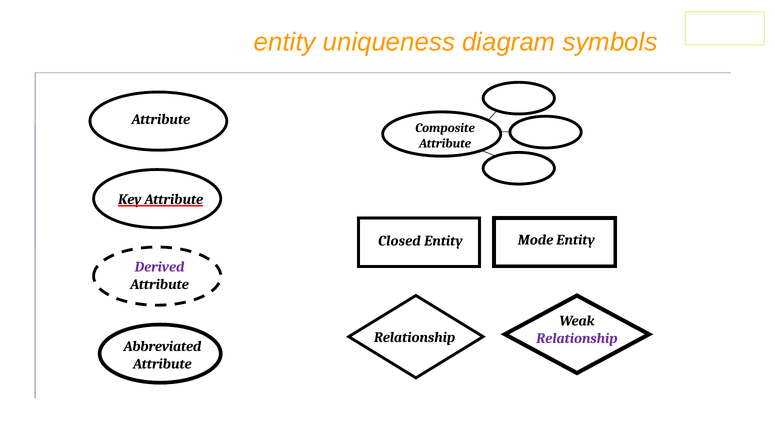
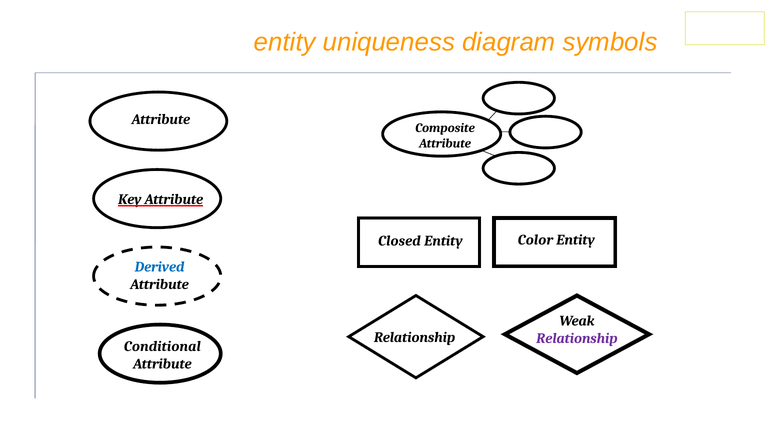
Mode: Mode -> Color
Derived colour: purple -> blue
Abbreviated: Abbreviated -> Conditional
